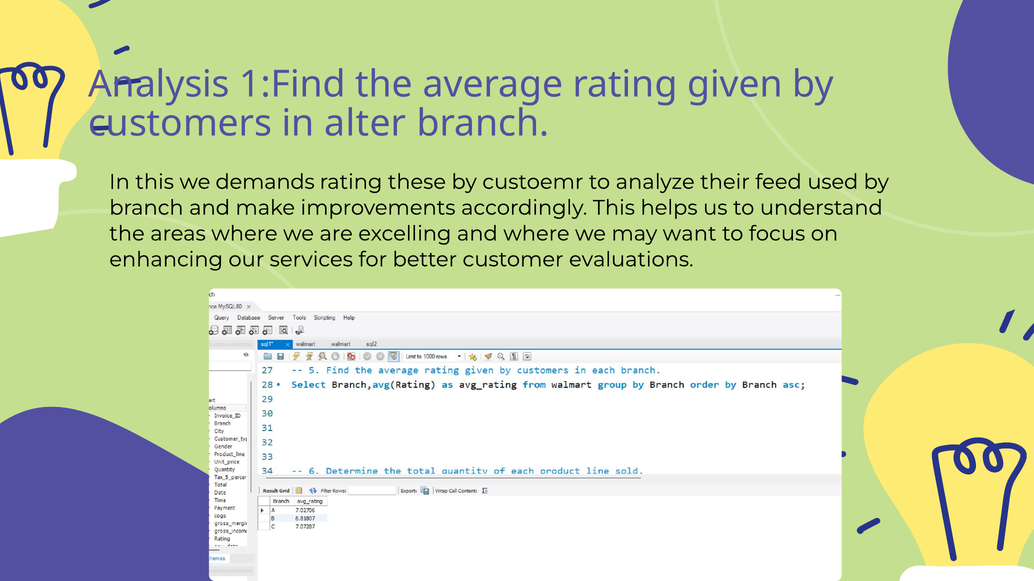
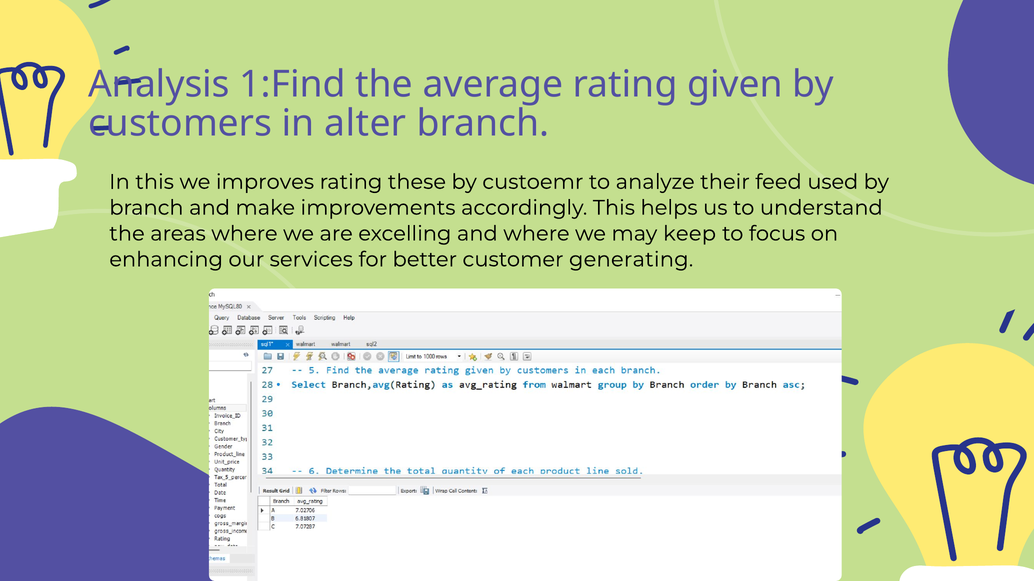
demands: demands -> improves
want: want -> keep
evaluations: evaluations -> generating
